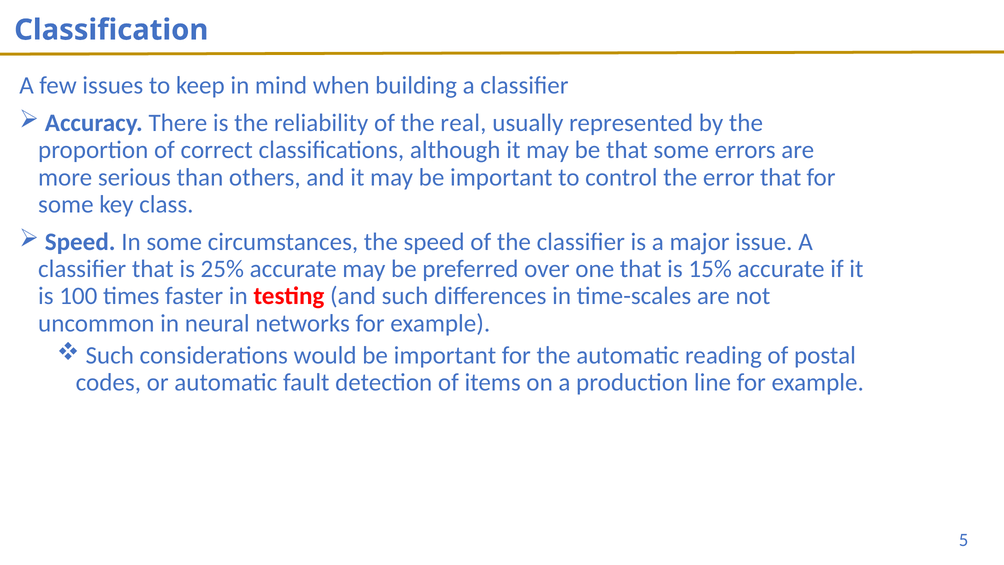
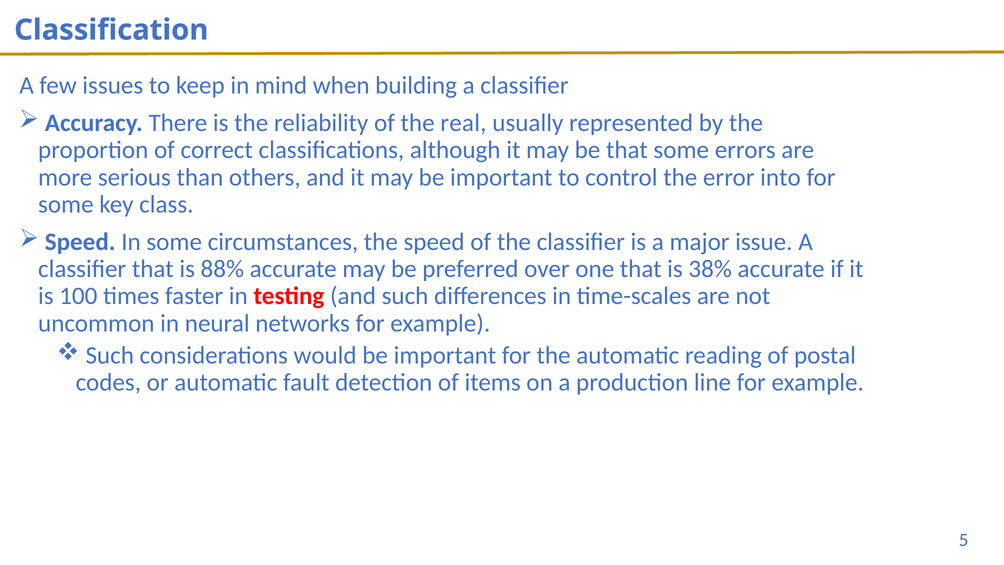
error that: that -> into
25%: 25% -> 88%
15%: 15% -> 38%
